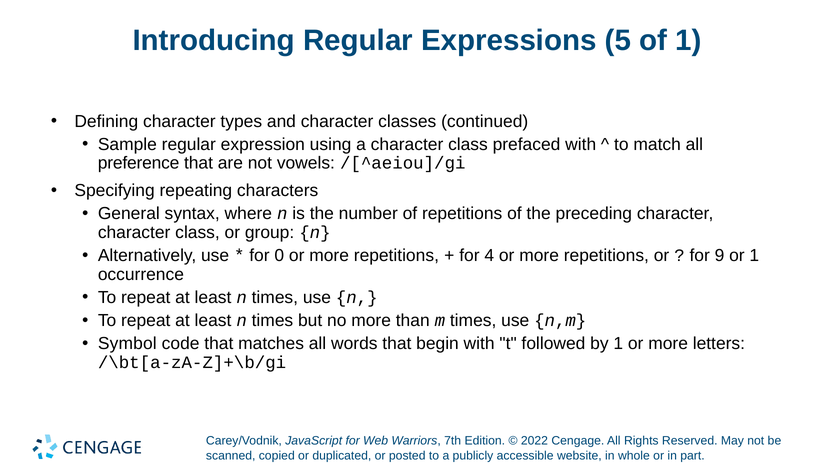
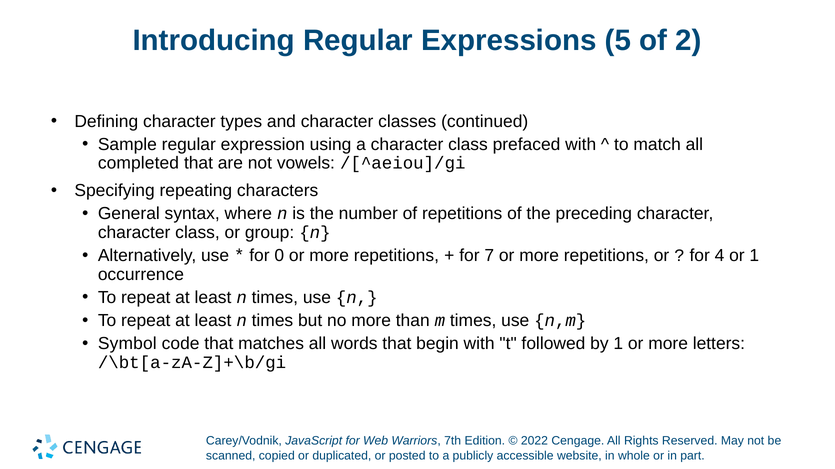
of 1: 1 -> 2
preference: preference -> completed
4: 4 -> 7
9: 9 -> 4
